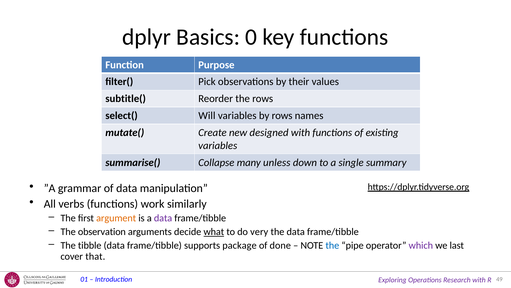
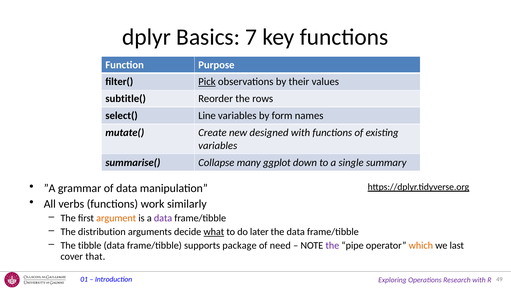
0: 0 -> 7
Pick underline: none -> present
Will: Will -> Line
by rows: rows -> form
unless: unless -> ggplot
observation: observation -> distribution
very: very -> later
done: done -> need
the at (332, 245) colour: blue -> purple
which colour: purple -> orange
